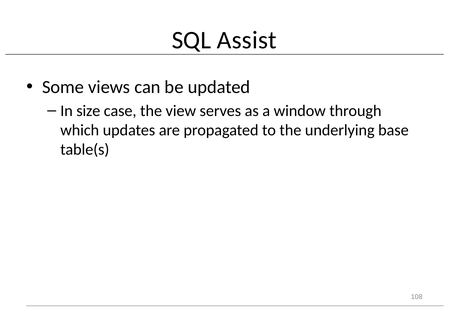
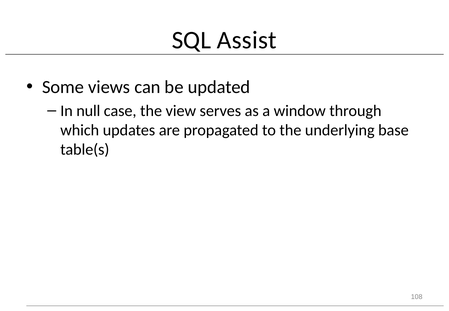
size: size -> null
